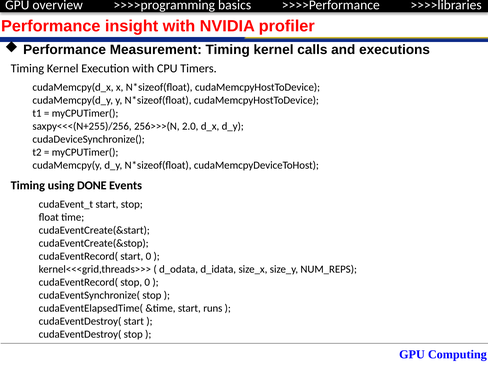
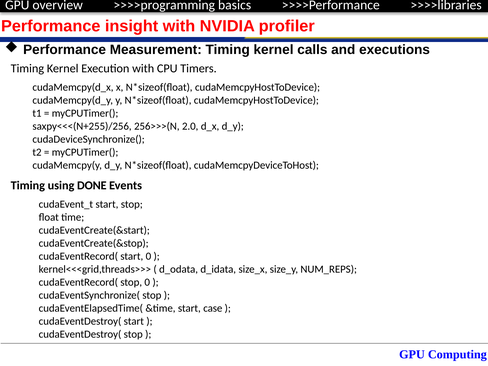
runs: runs -> case
